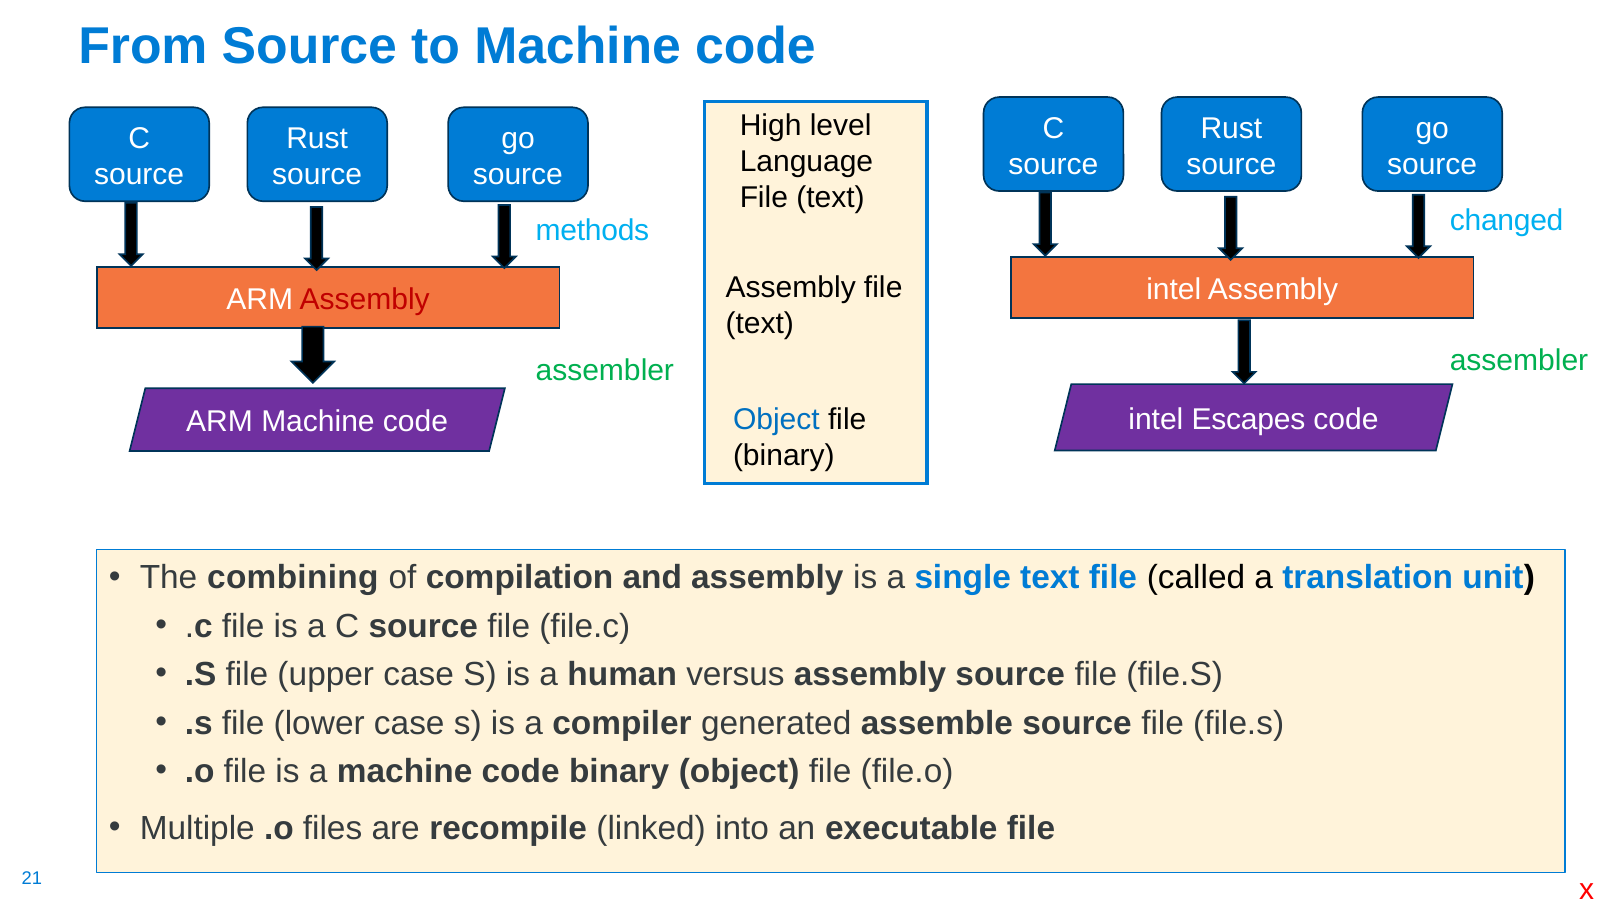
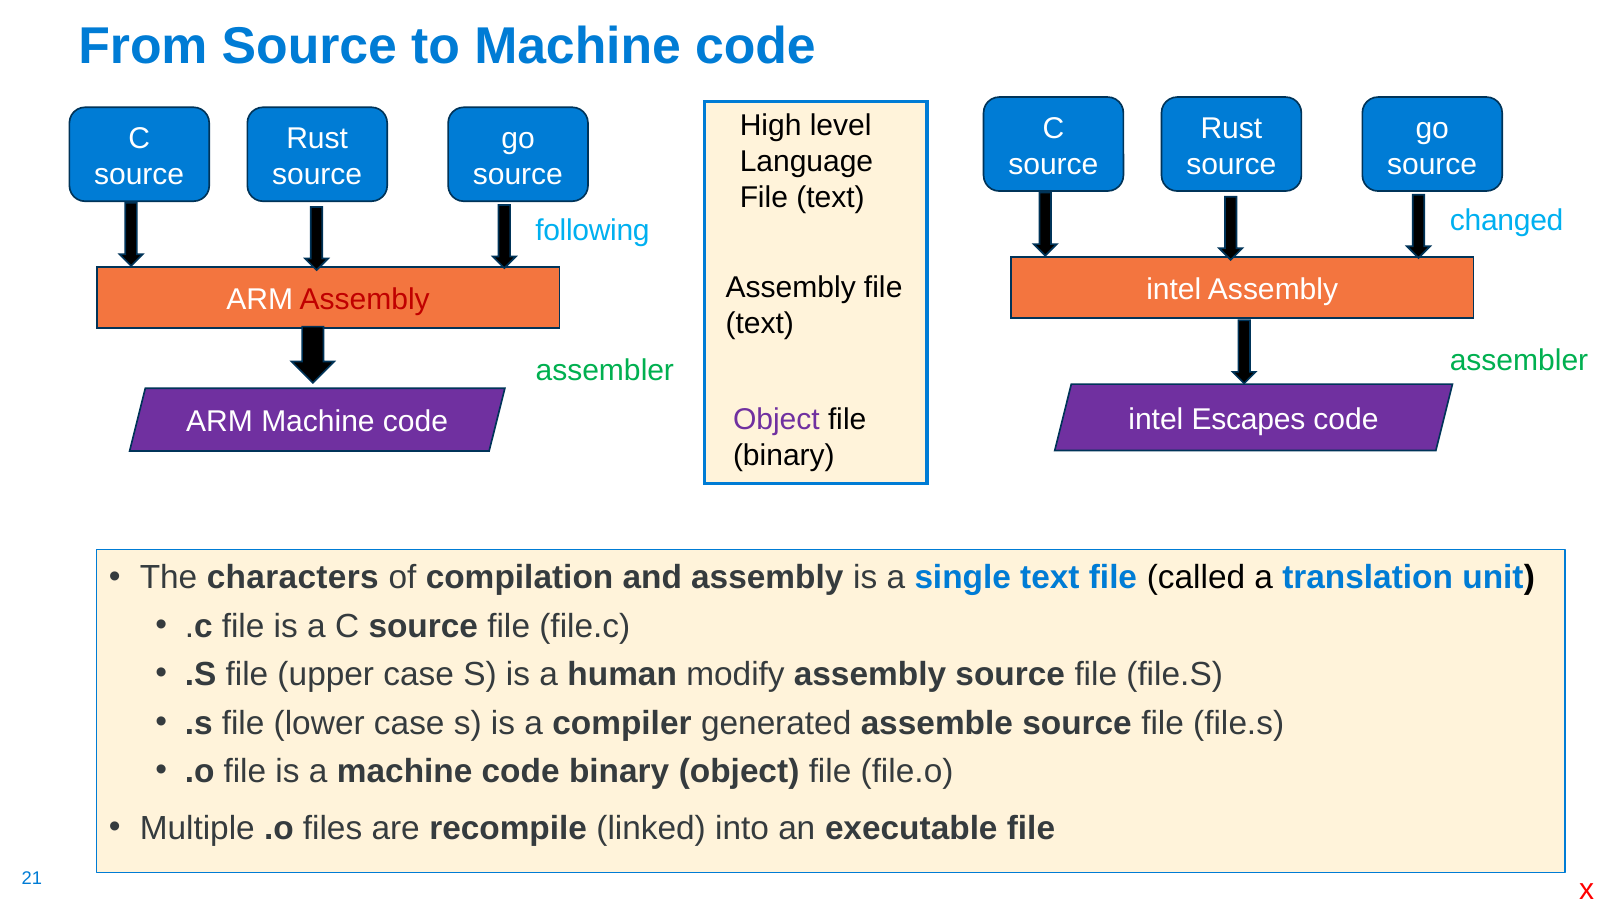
methods: methods -> following
Object at (776, 419) colour: blue -> purple
combining: combining -> characters
versus: versus -> modify
